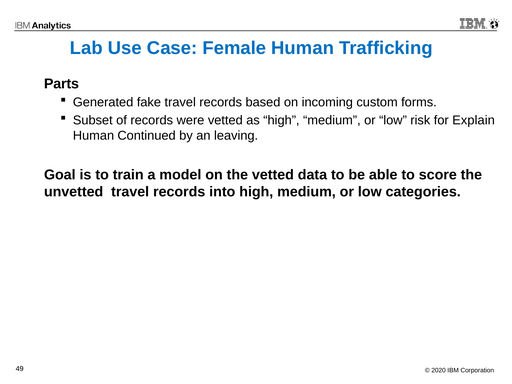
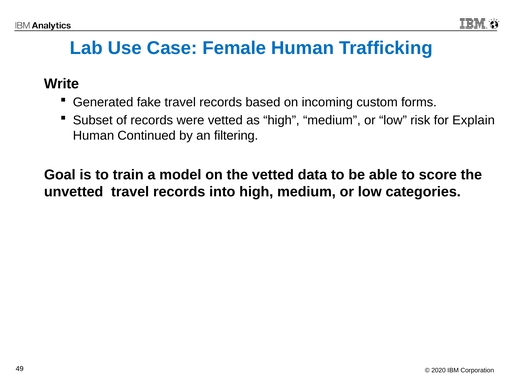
Parts: Parts -> Write
leaving: leaving -> filtering
